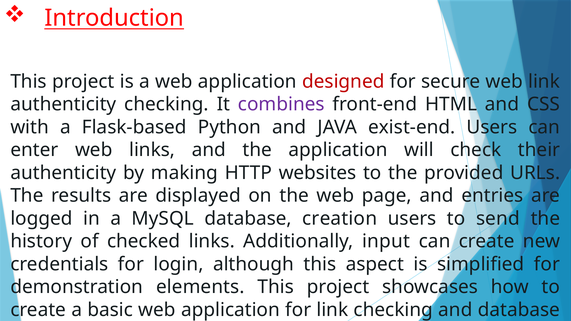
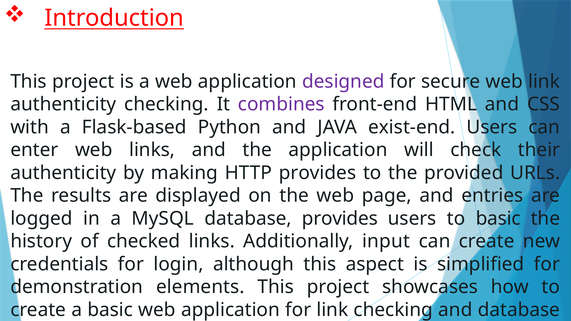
designed colour: red -> purple
HTTP websites: websites -> provides
database creation: creation -> provides
to send: send -> basic
